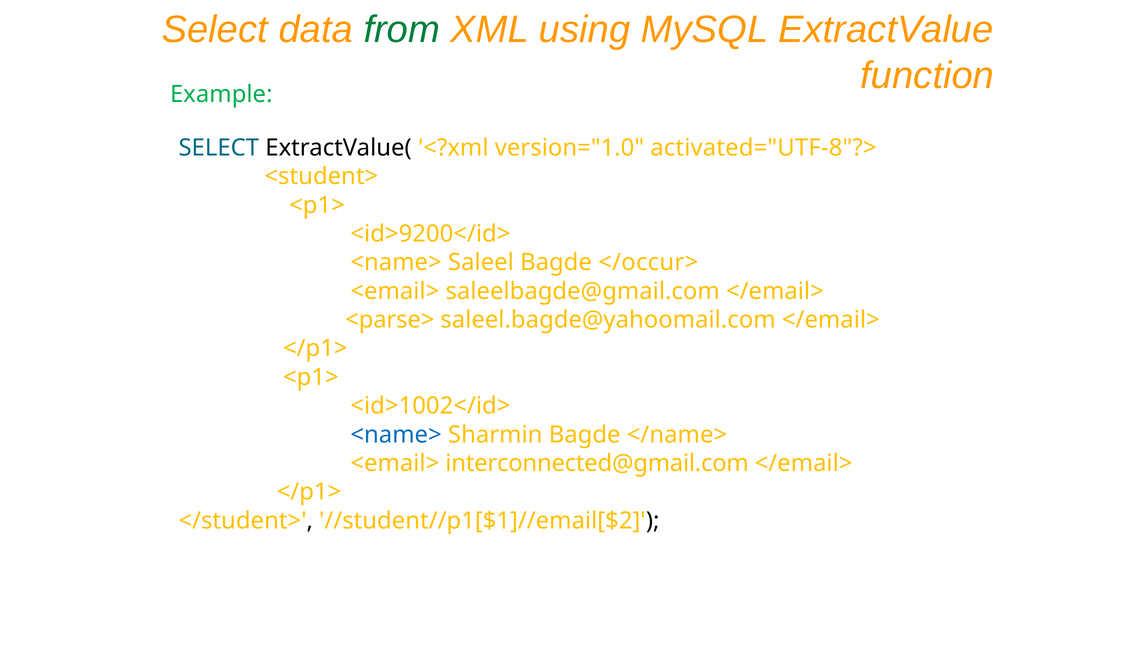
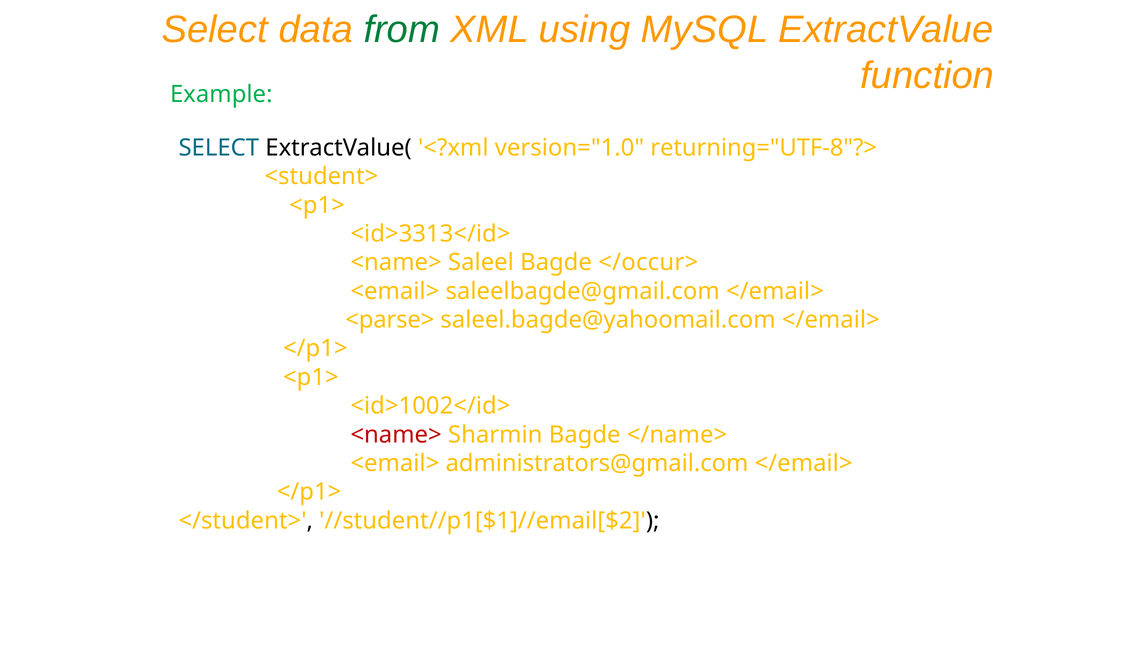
activated="UTF-8"?>: activated="UTF-8"?> -> returning="UTF-8"?>
<id>9200</id>: <id>9200</id> -> <id>3313</id>
<name> at (396, 434) colour: blue -> red
interconnected@gmail.com: interconnected@gmail.com -> administrators@gmail.com
